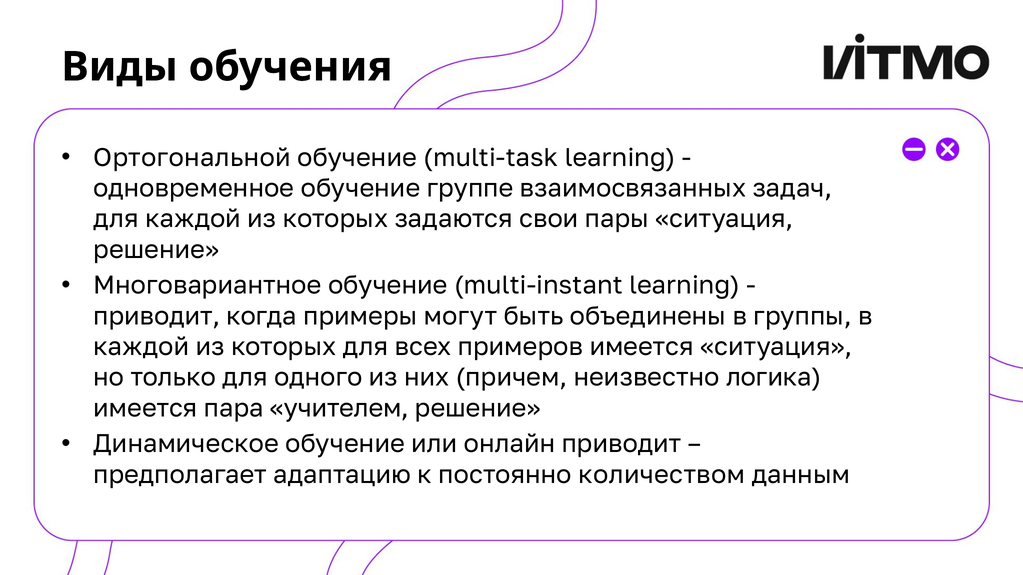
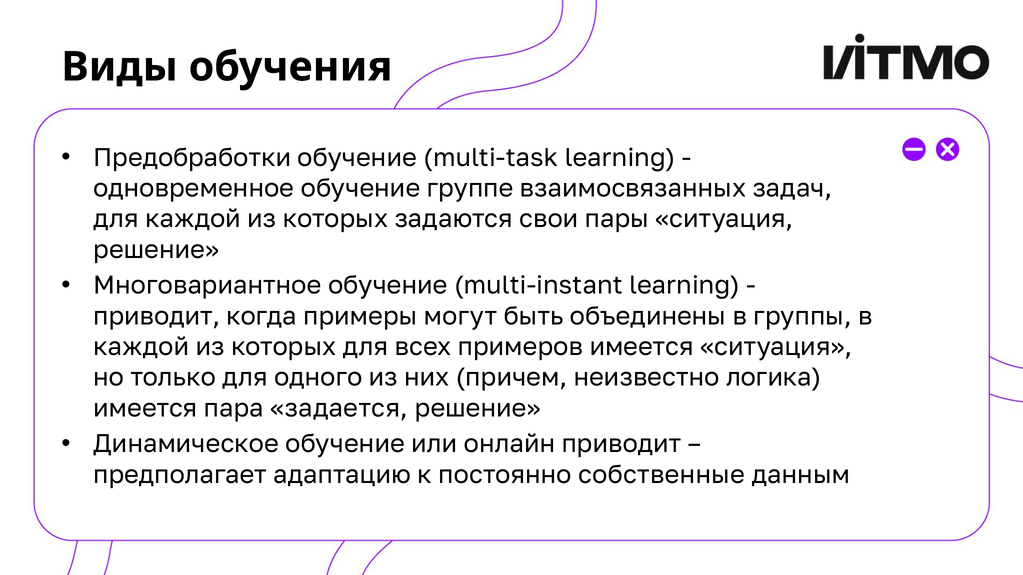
Ортогональной: Ортогональной -> Предобработки
учителем: учителем -> задается
количеством: количеством -> собственные
